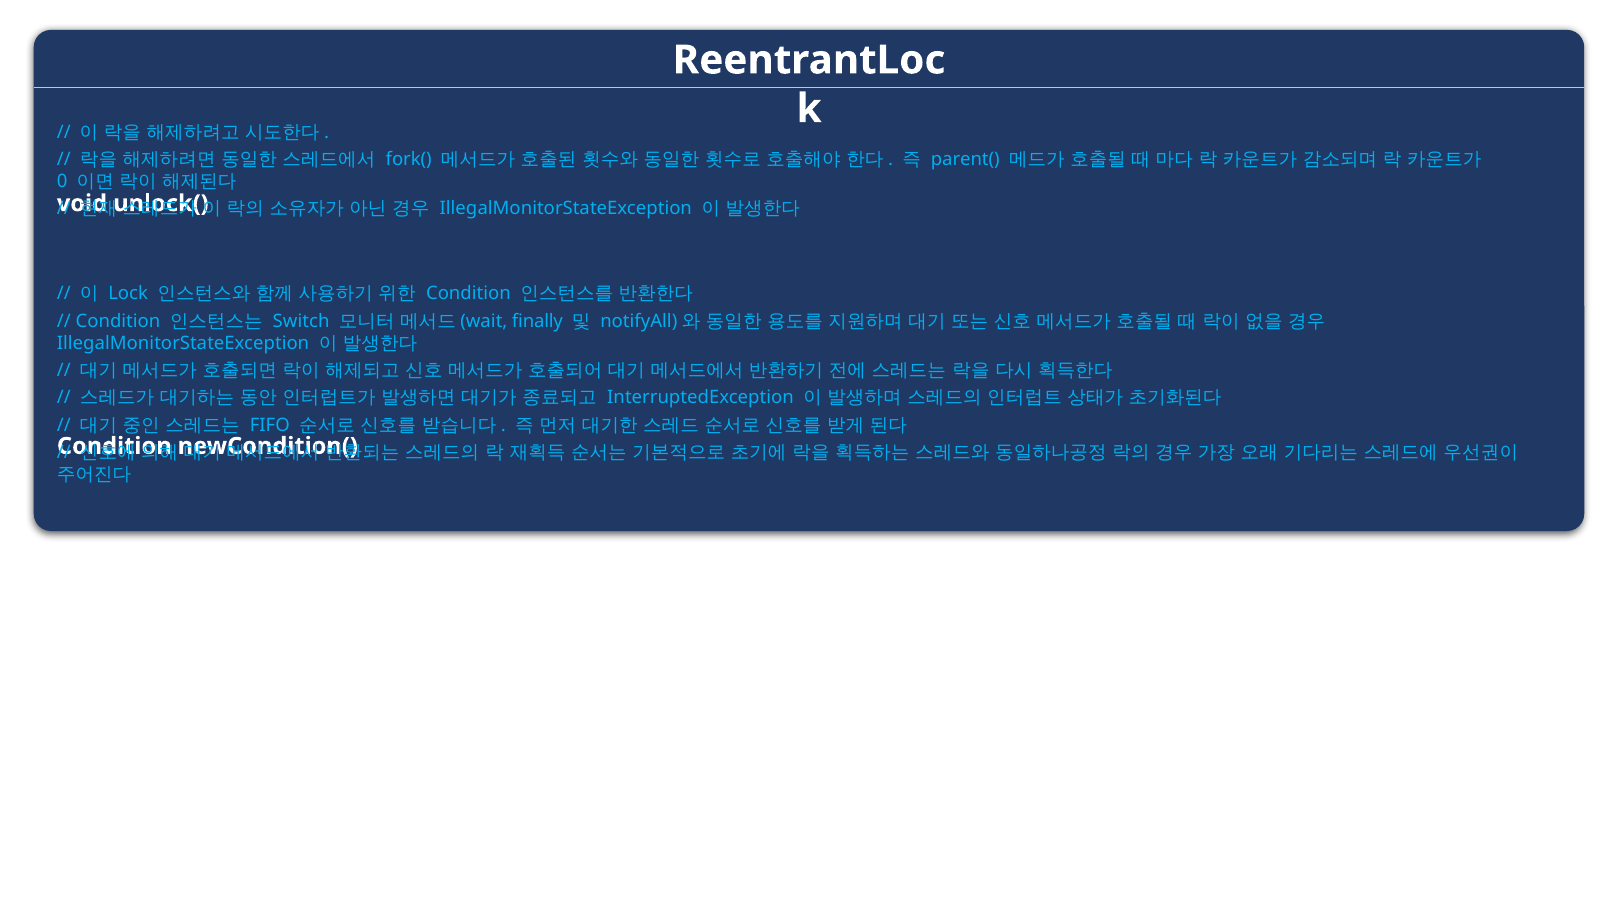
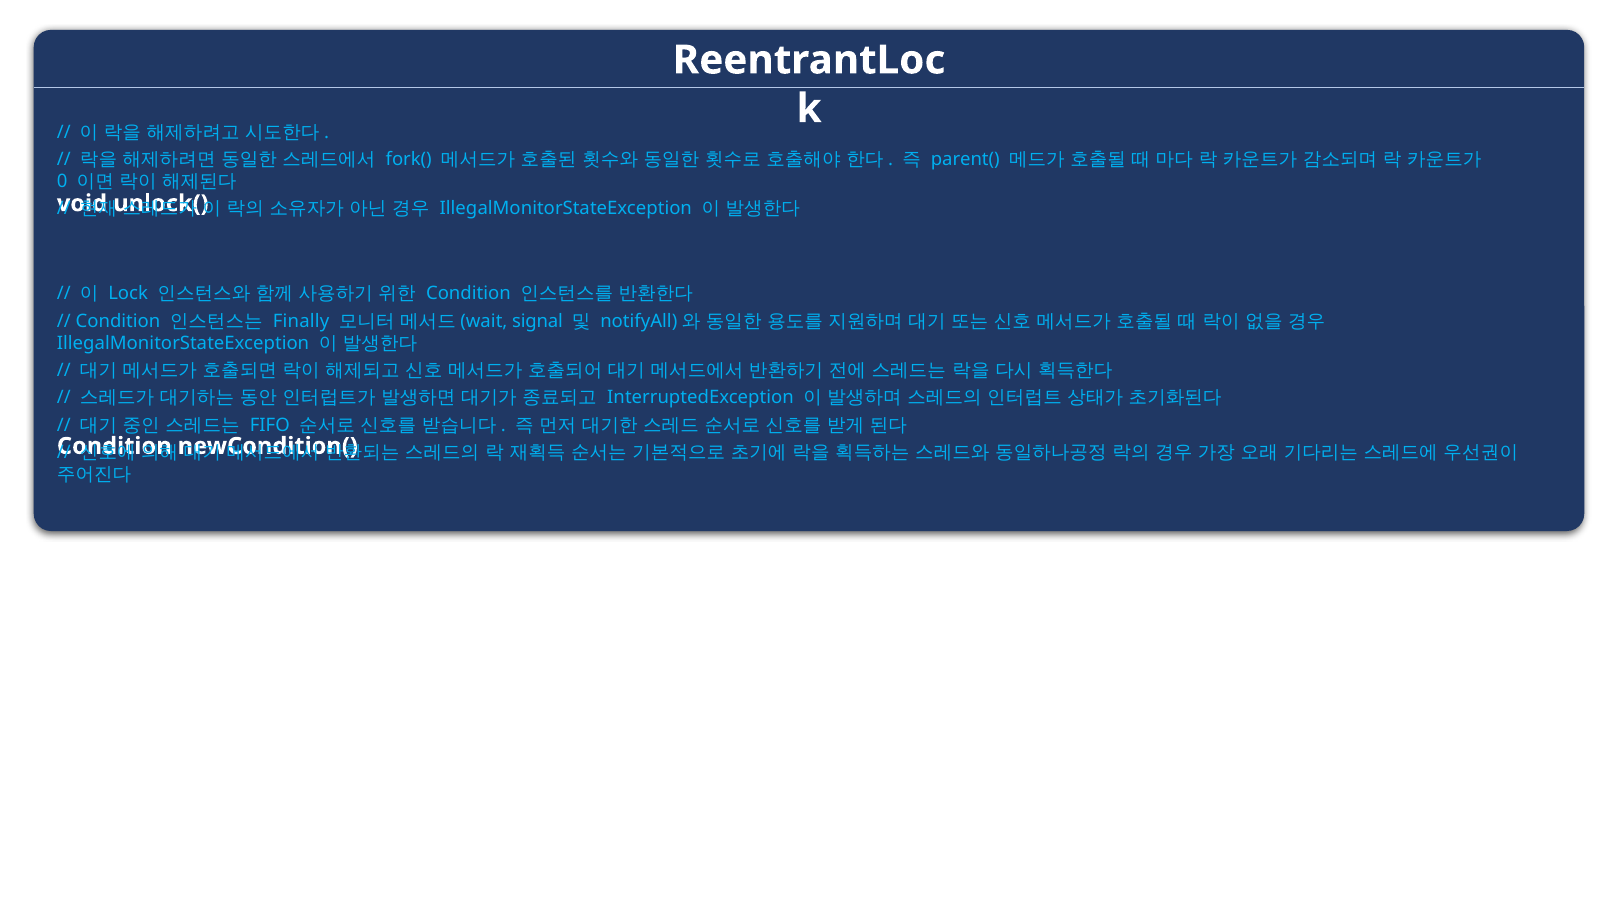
Switch: Switch -> Finally
finally: finally -> signal
